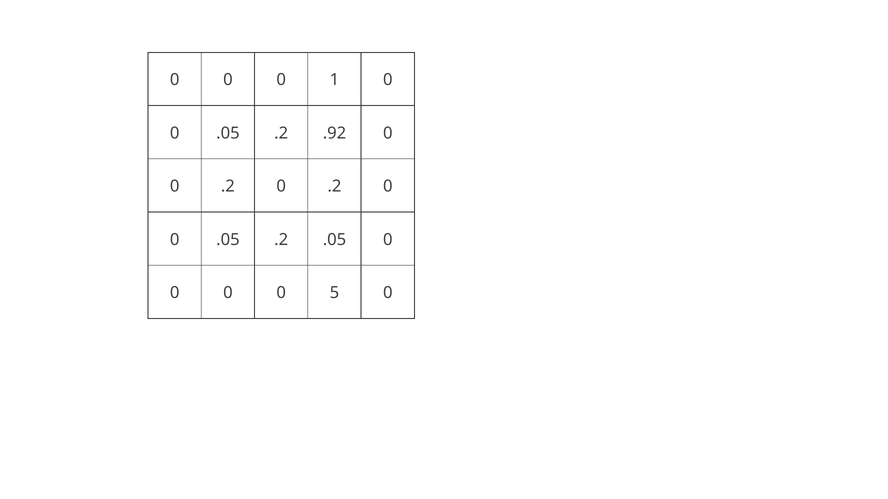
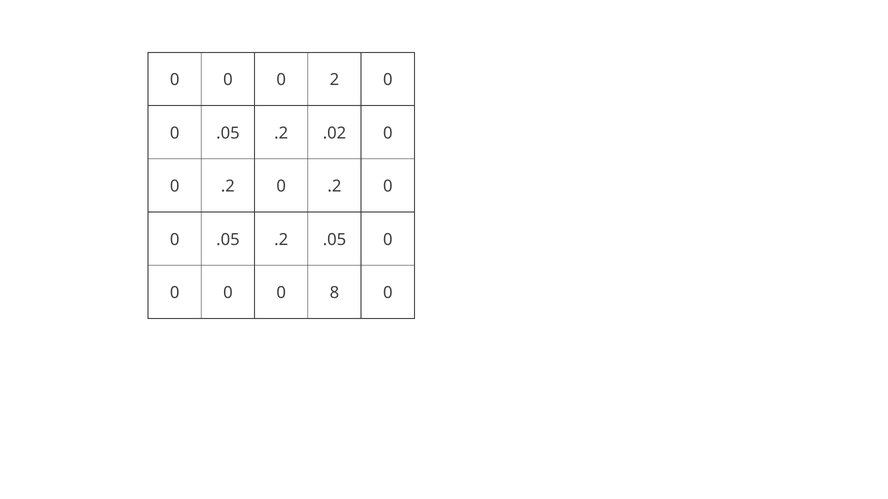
1: 1 -> 2
.92: .92 -> .02
5: 5 -> 8
